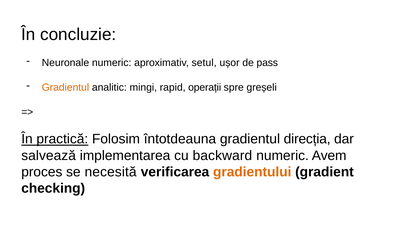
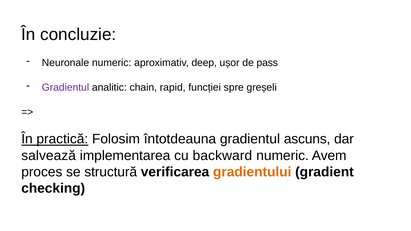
setul: setul -> deep
Gradientul at (65, 88) colour: orange -> purple
mingi: mingi -> chain
operații: operații -> funcției
direcția: direcția -> ascuns
necesită: necesită -> structură
